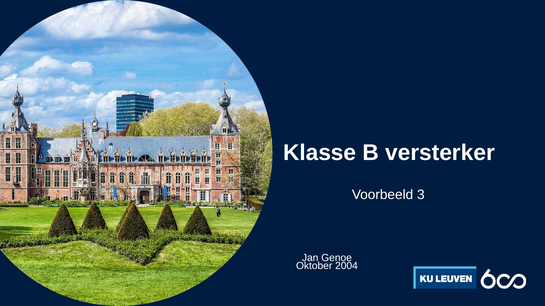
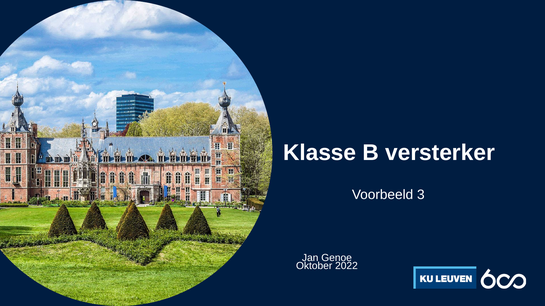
2004: 2004 -> 2022
